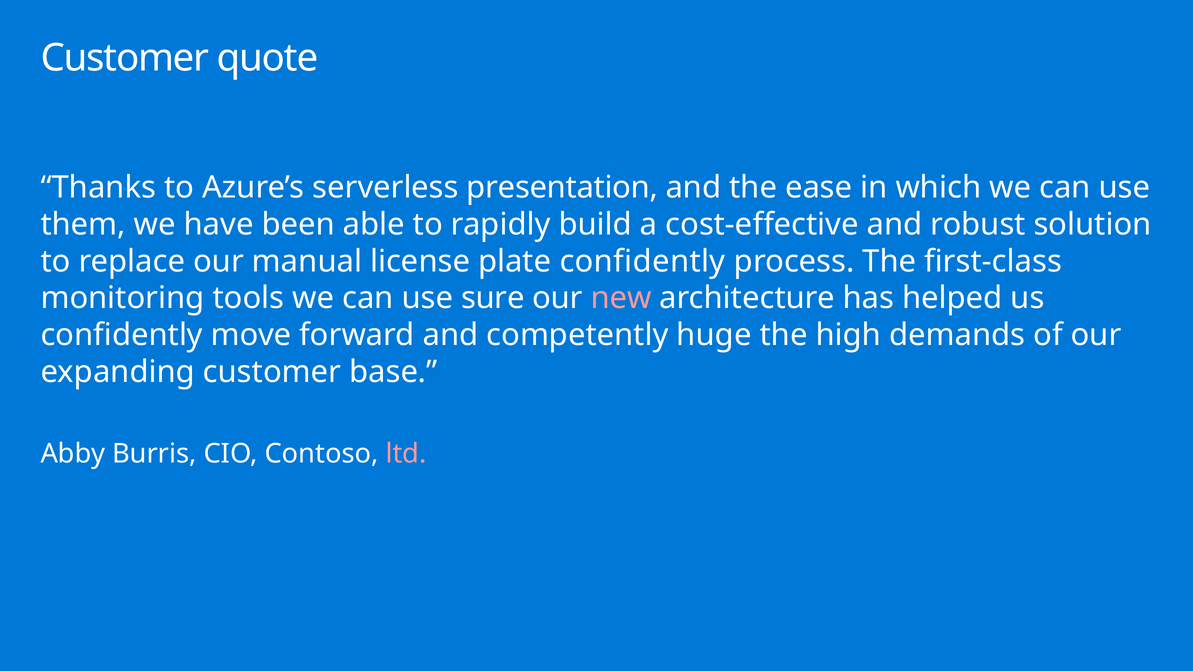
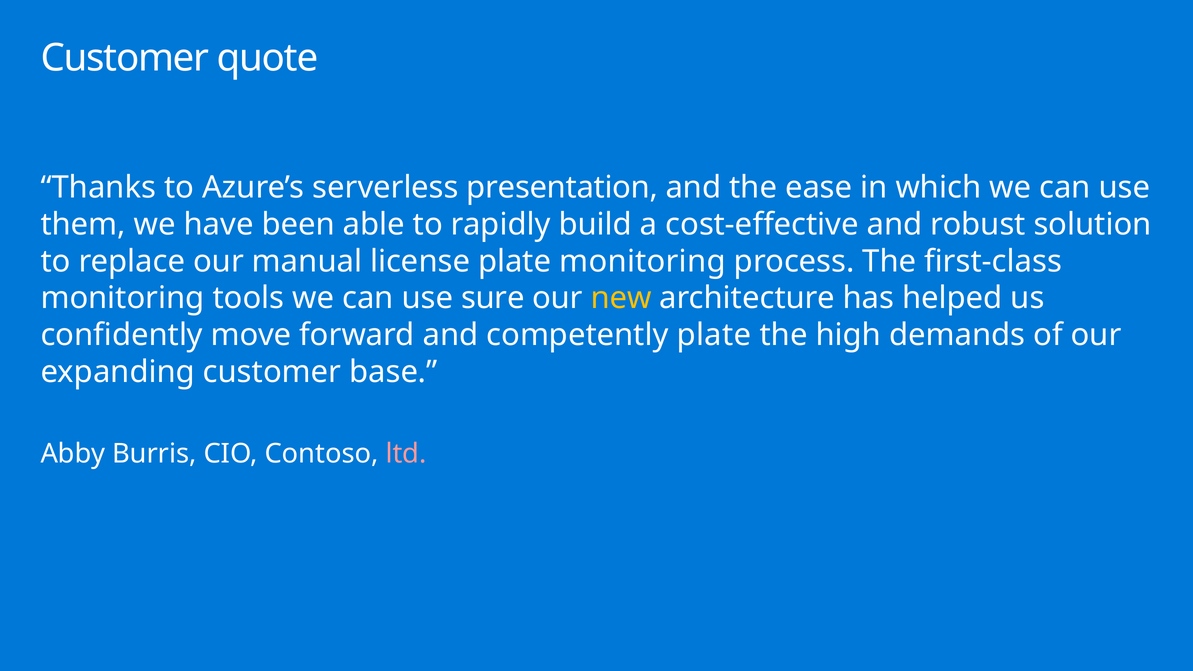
plate confidently: confidently -> monitoring
new colour: pink -> yellow
competently huge: huge -> plate
